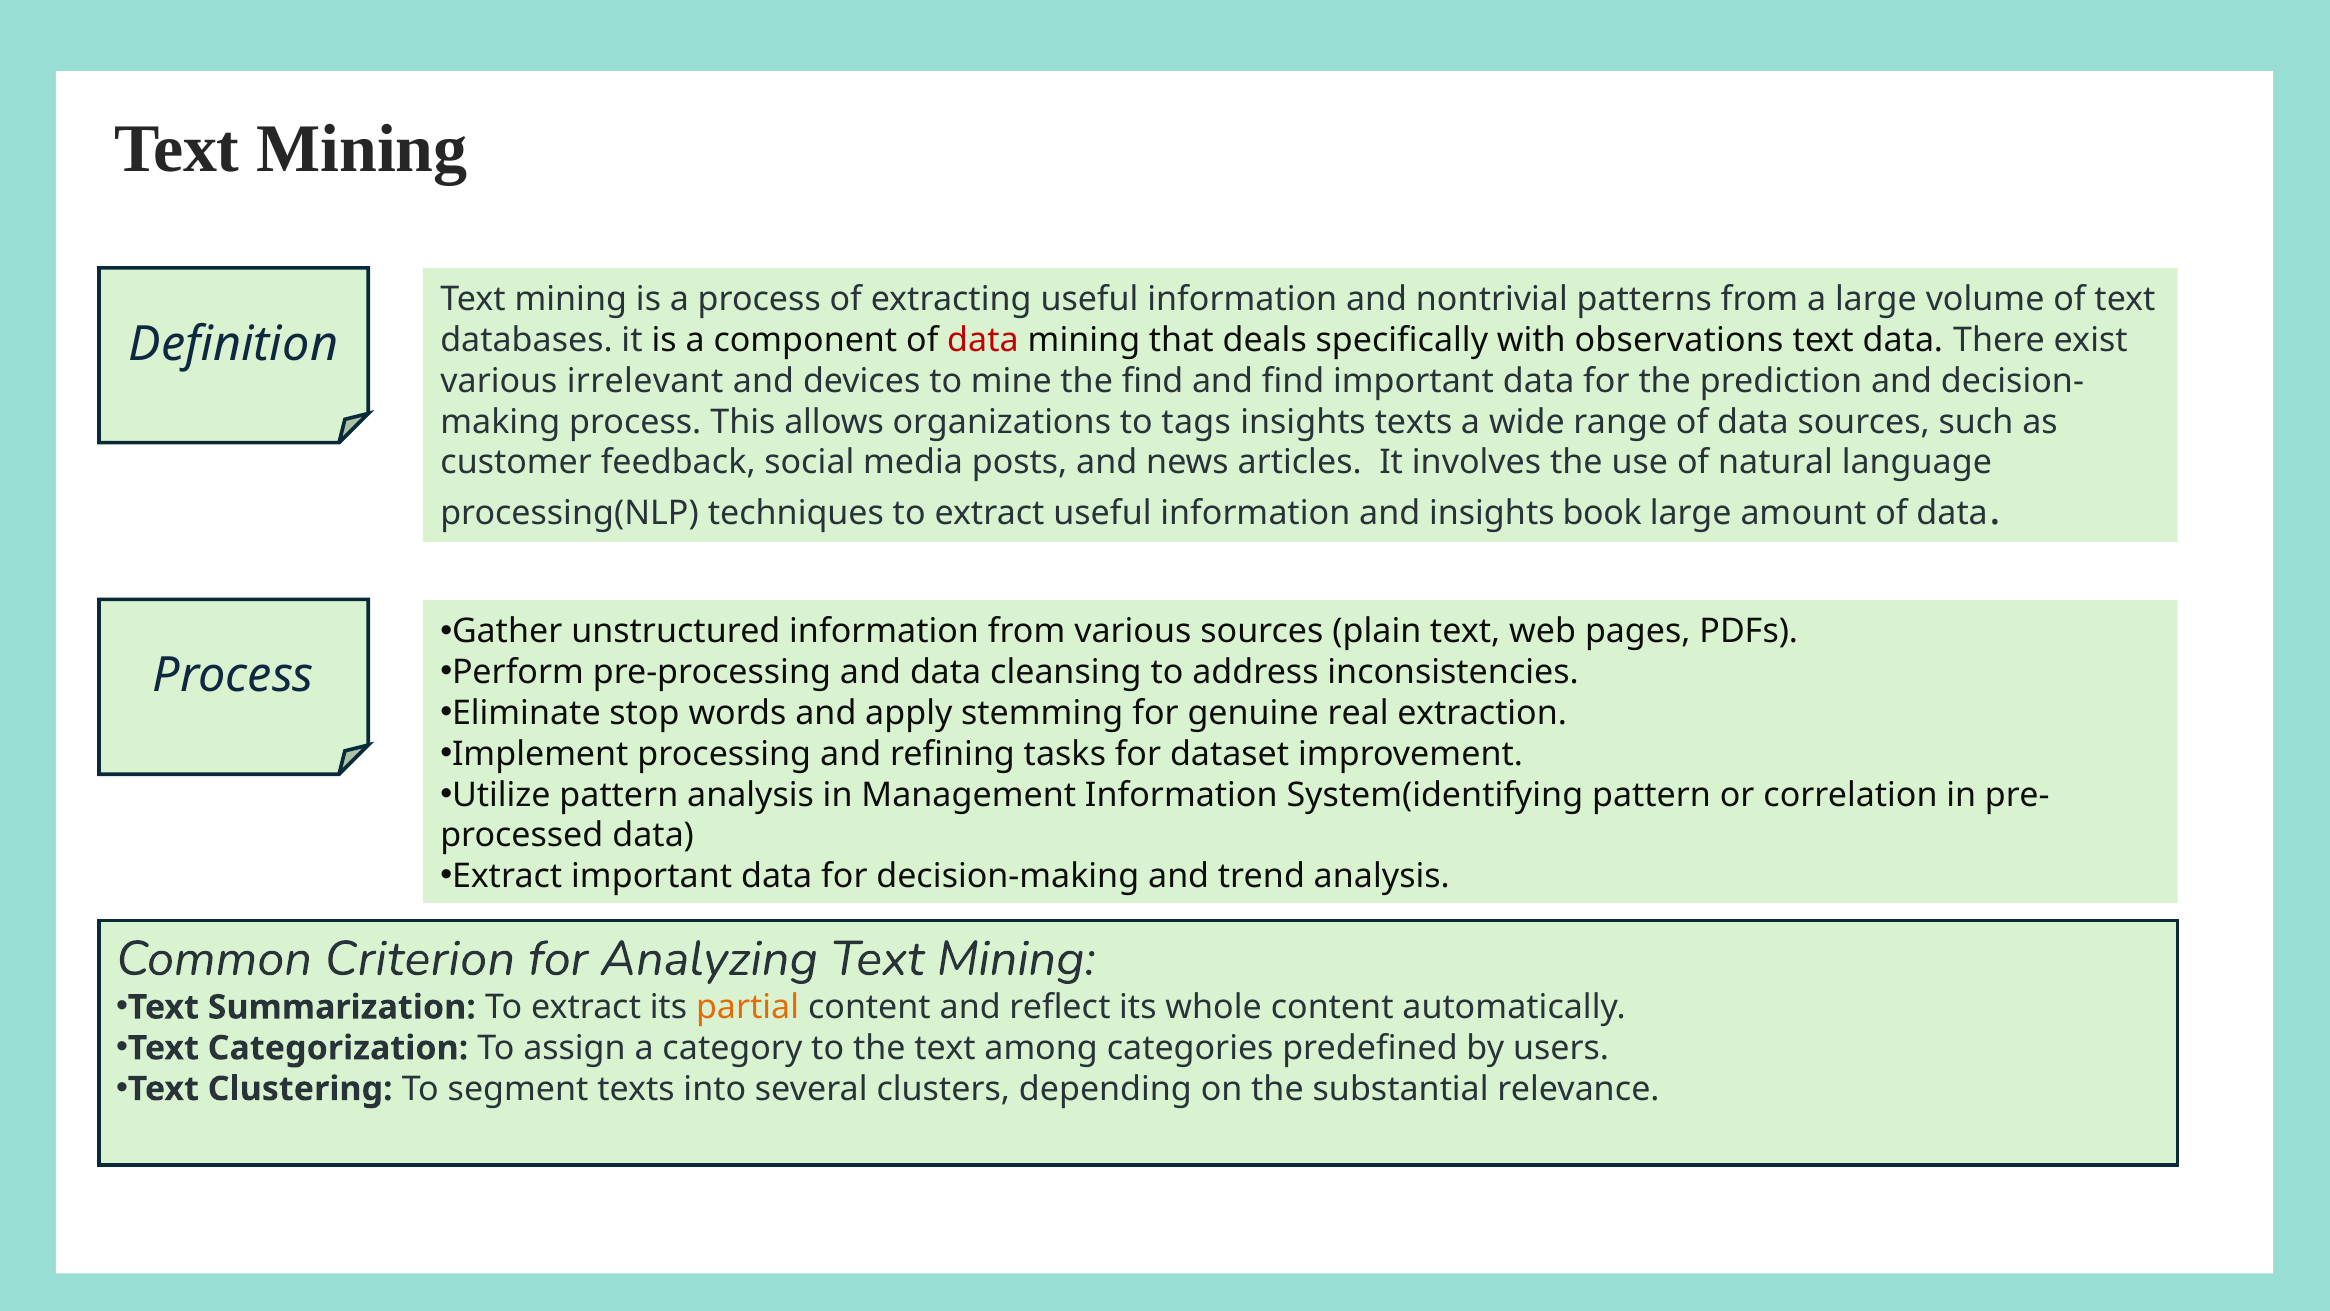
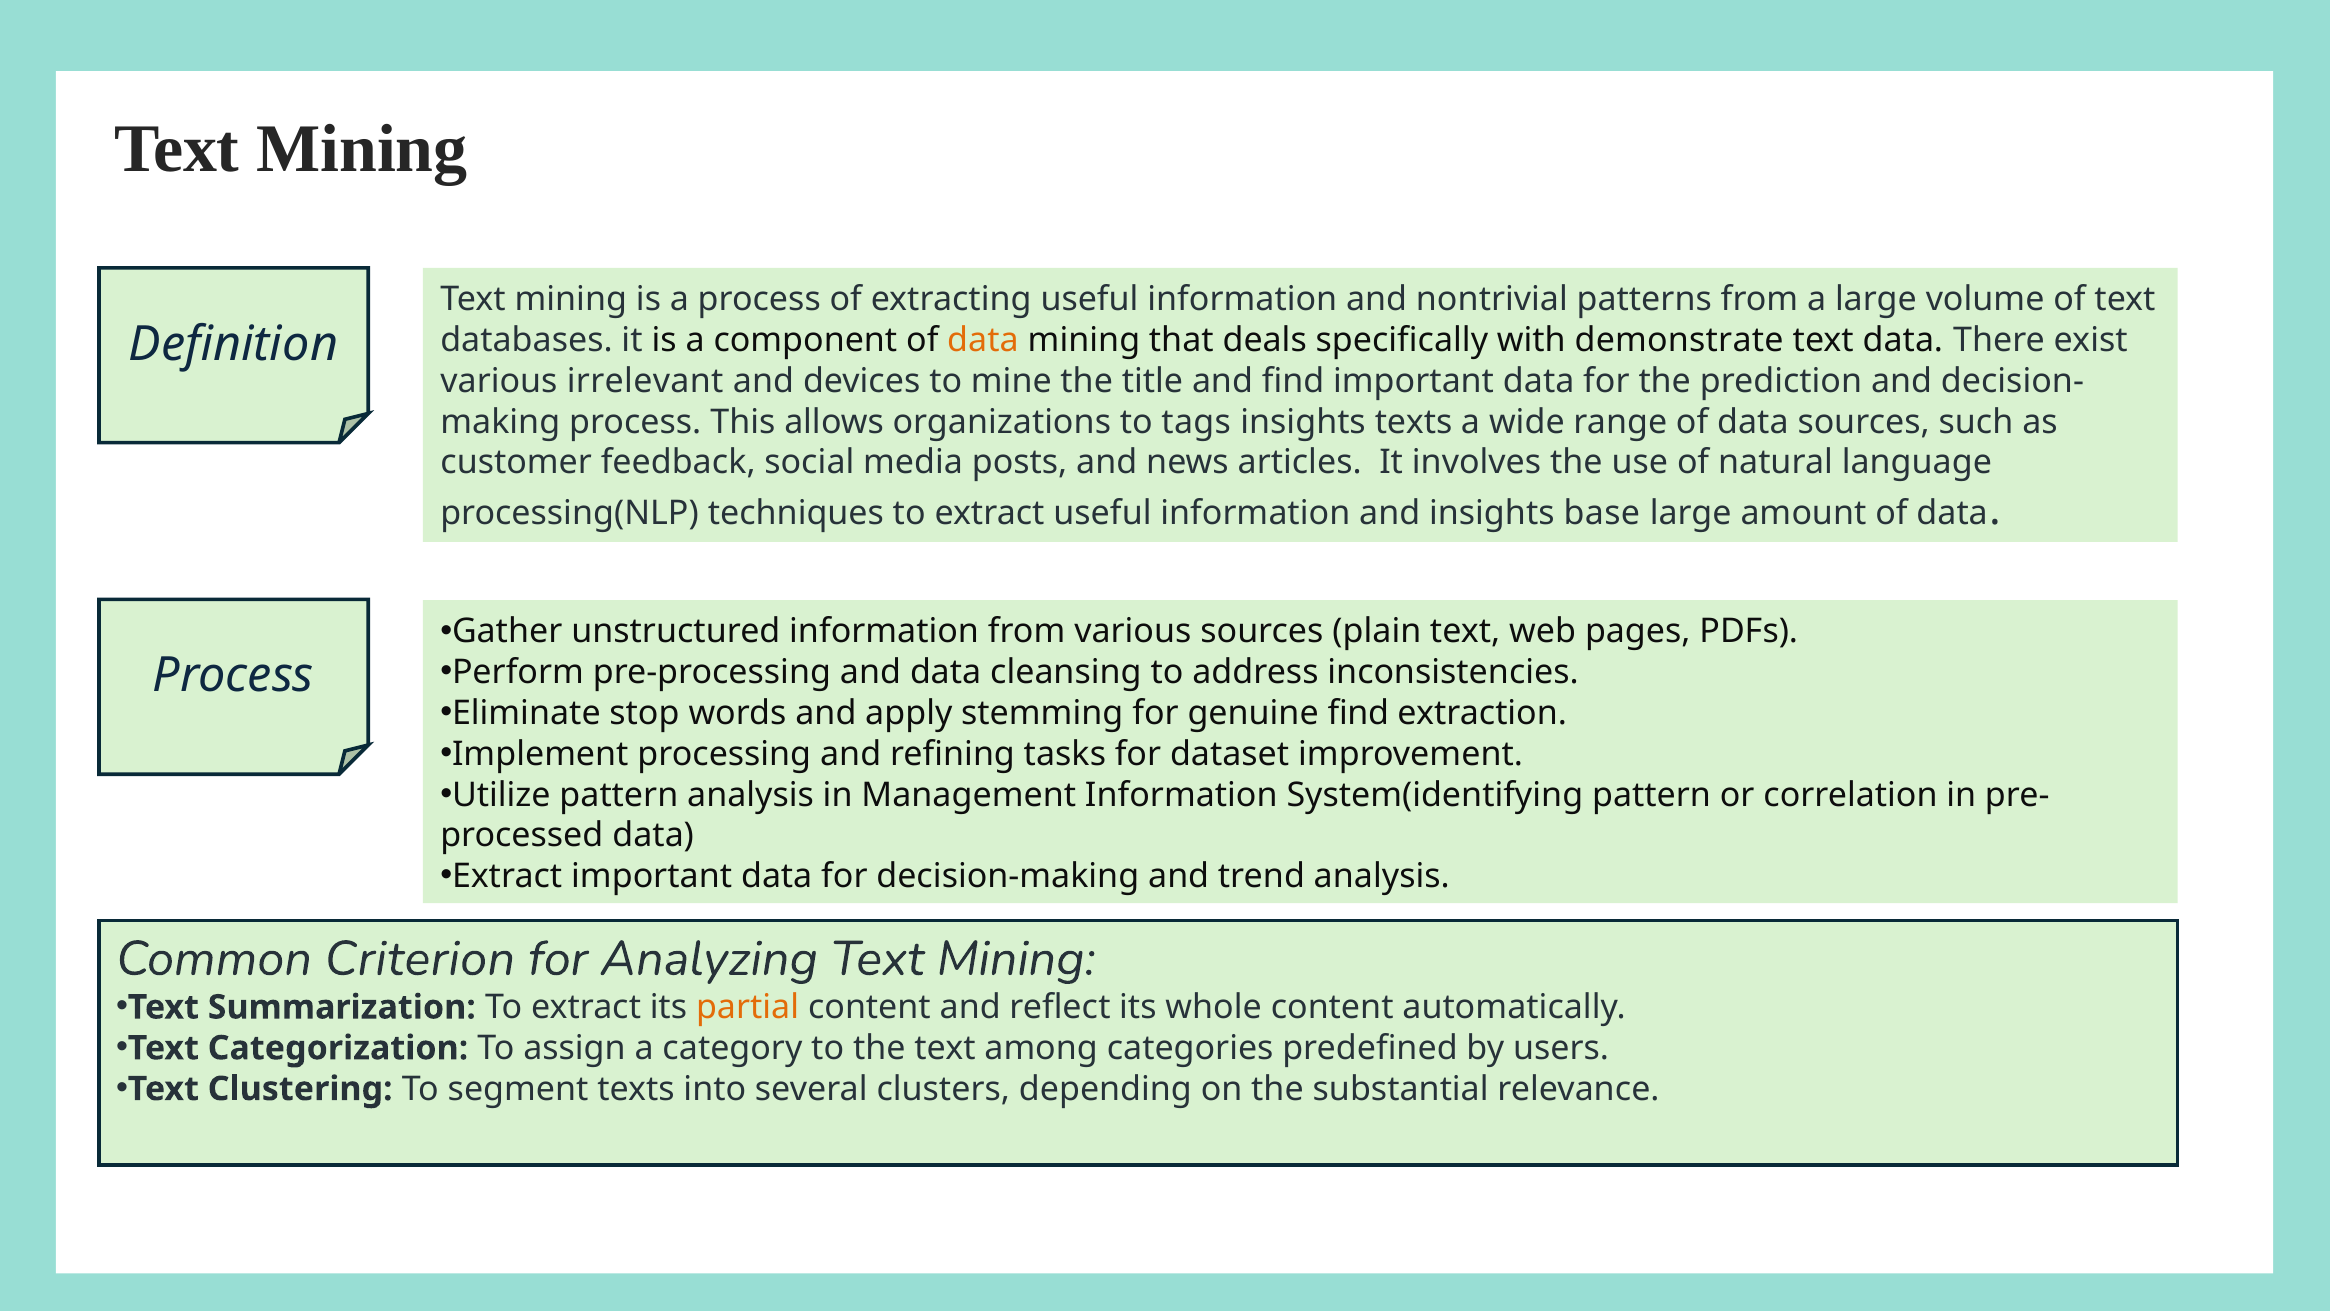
data at (983, 340) colour: red -> orange
observations: observations -> demonstrate
the find: find -> title
book: book -> base
genuine real: real -> find
